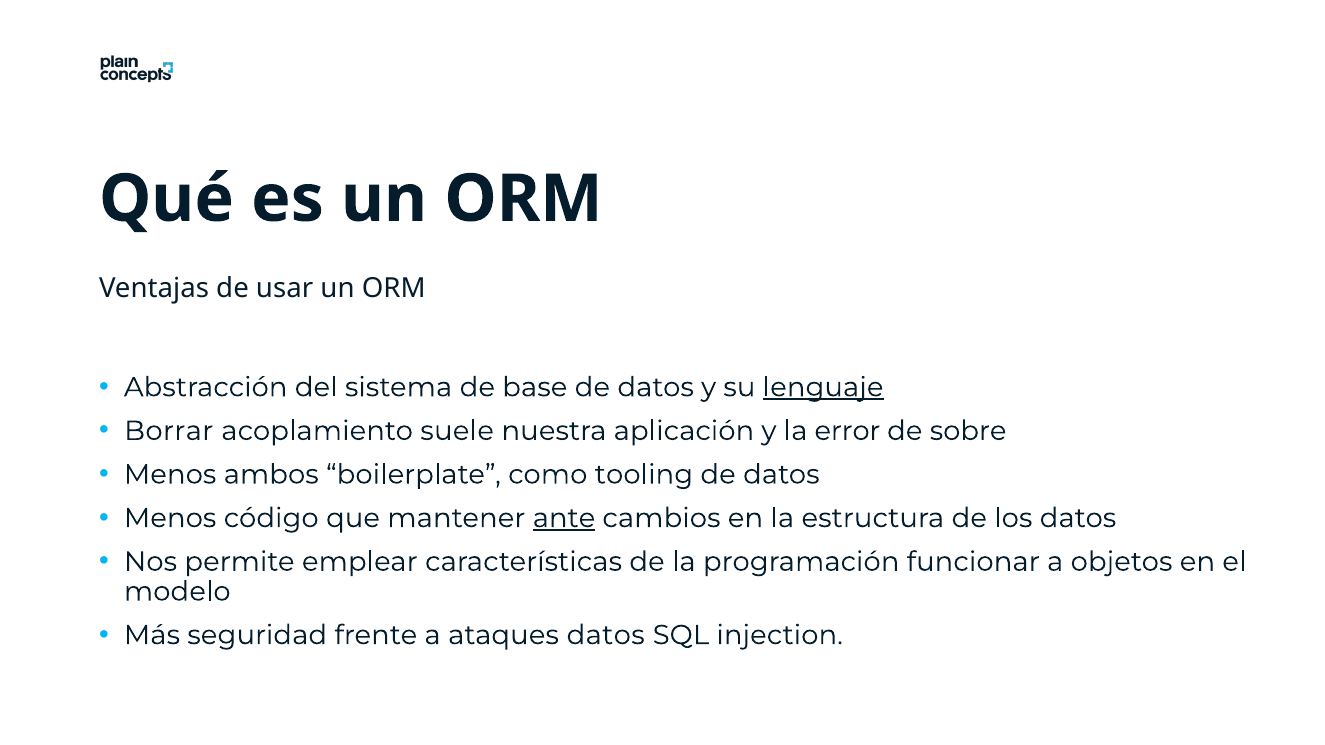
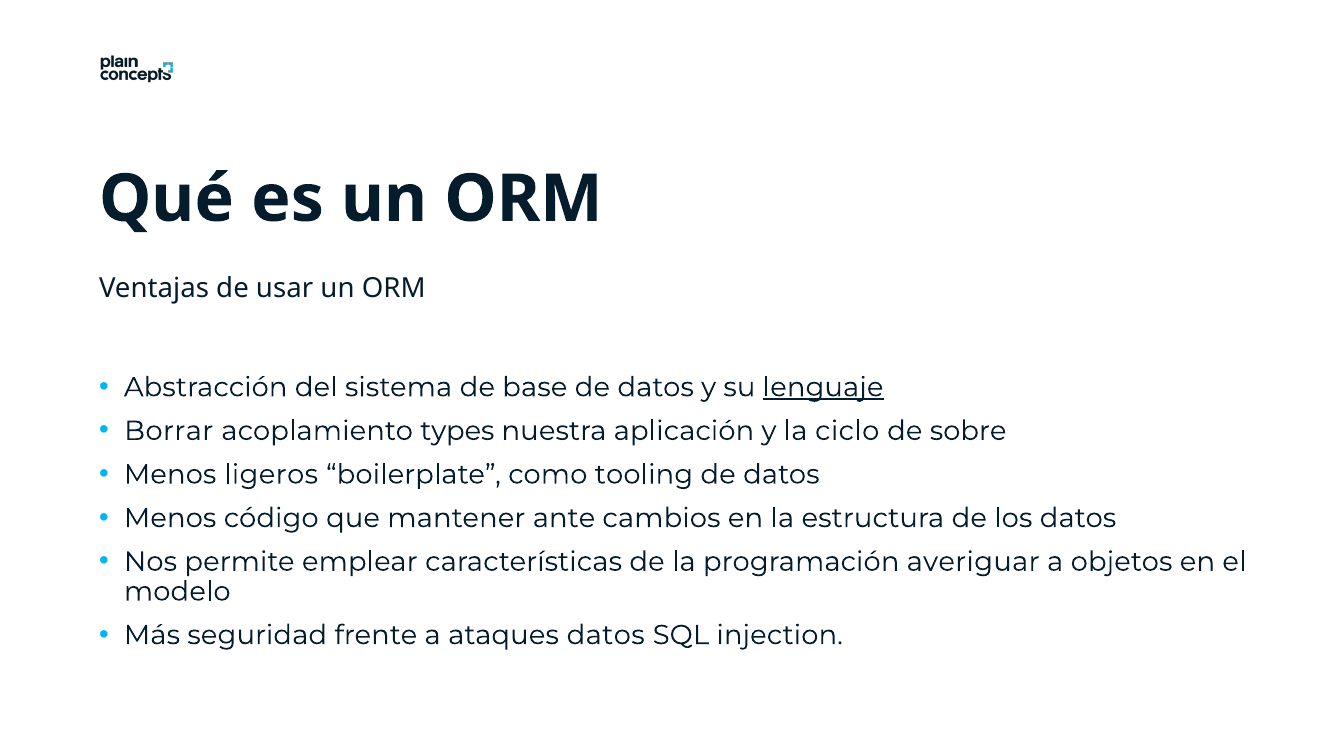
suele: suele -> types
error: error -> ciclo
ambos: ambos -> ligeros
ante underline: present -> none
funcionar: funcionar -> averiguar
